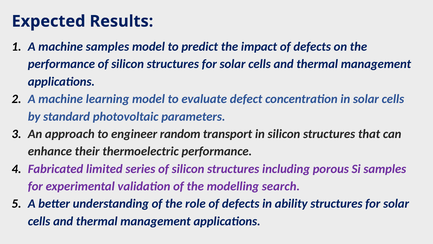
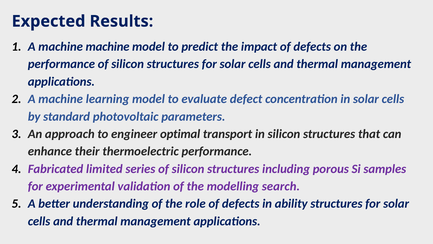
machine samples: samples -> machine
random: random -> optimal
